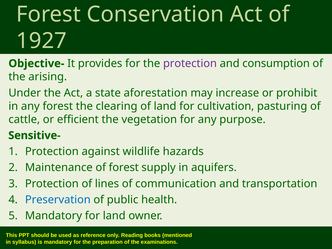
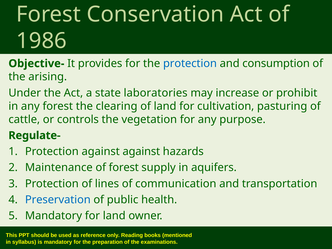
1927: 1927 -> 1986
protection at (190, 64) colour: purple -> blue
aforestation: aforestation -> laboratories
efficient: efficient -> controls
Sensitive-: Sensitive- -> Regulate-
against wildlife: wildlife -> against
